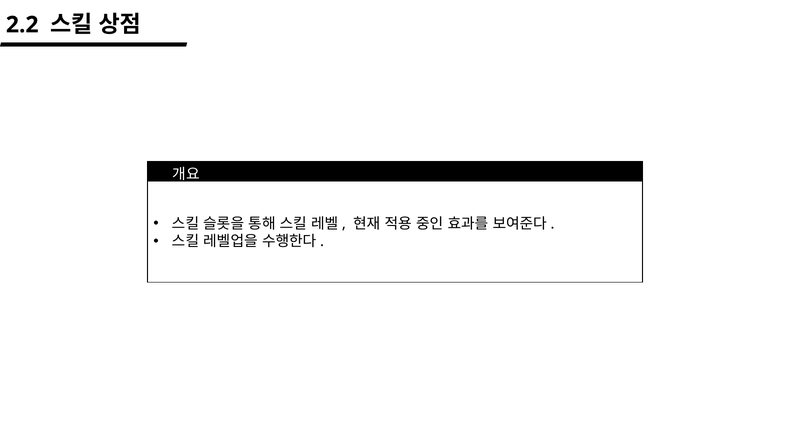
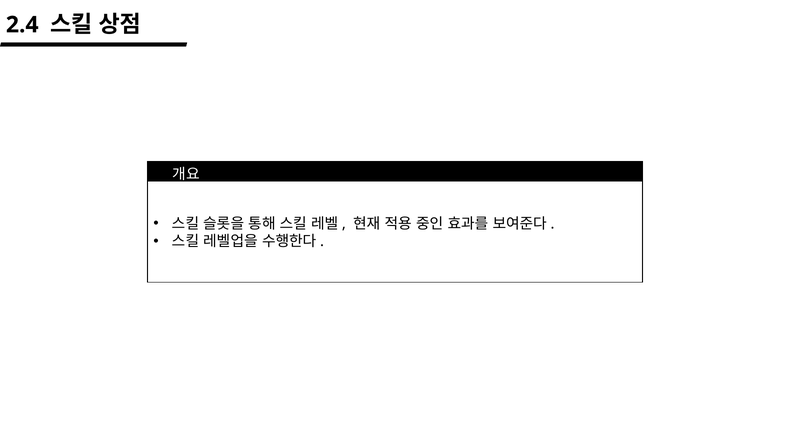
2.2: 2.2 -> 2.4
